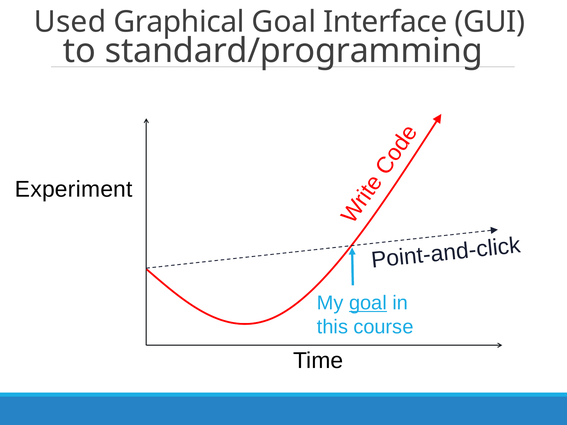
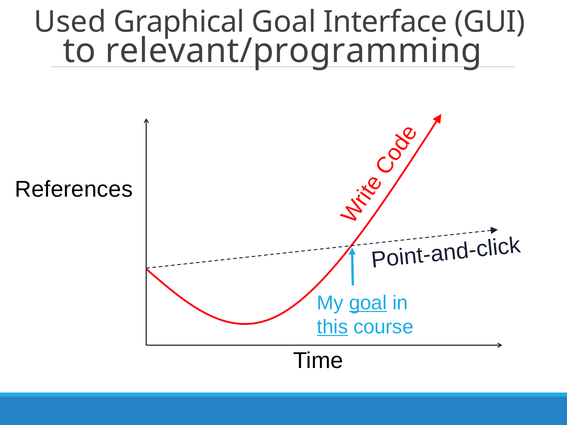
standard/programming: standard/programming -> relevant/programming
Experiment: Experiment -> References
this underline: none -> present
